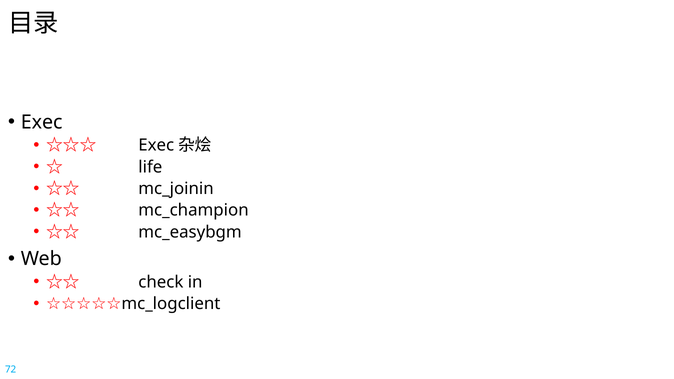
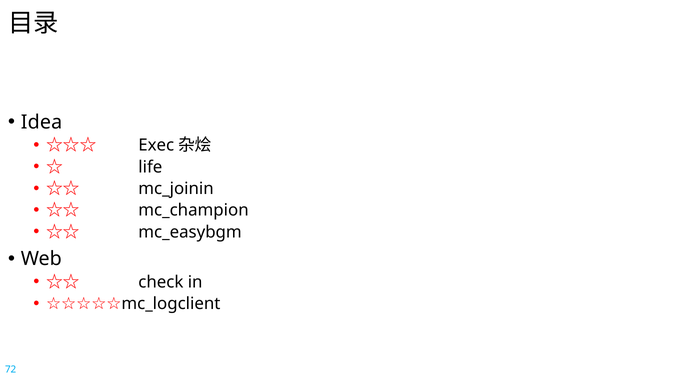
Exec at (42, 122): Exec -> Idea
